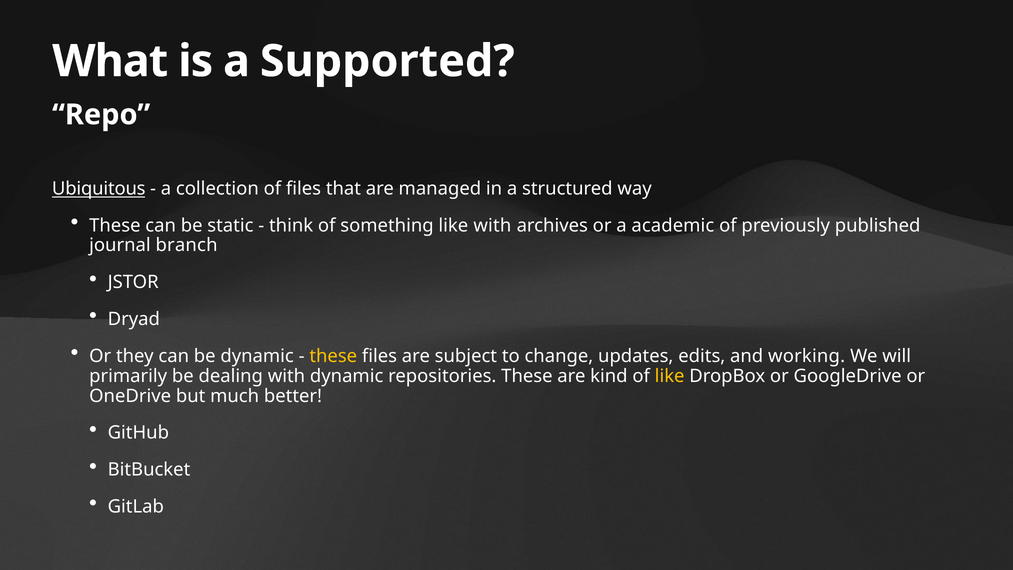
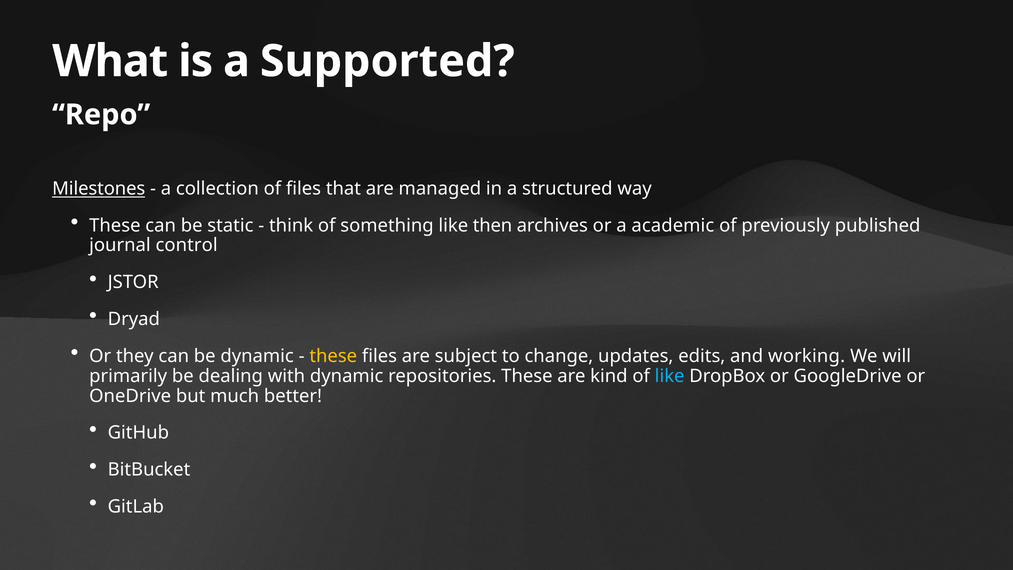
Ubiquitous: Ubiquitous -> Milestones
like with: with -> then
branch: branch -> control
like at (670, 376) colour: yellow -> light blue
